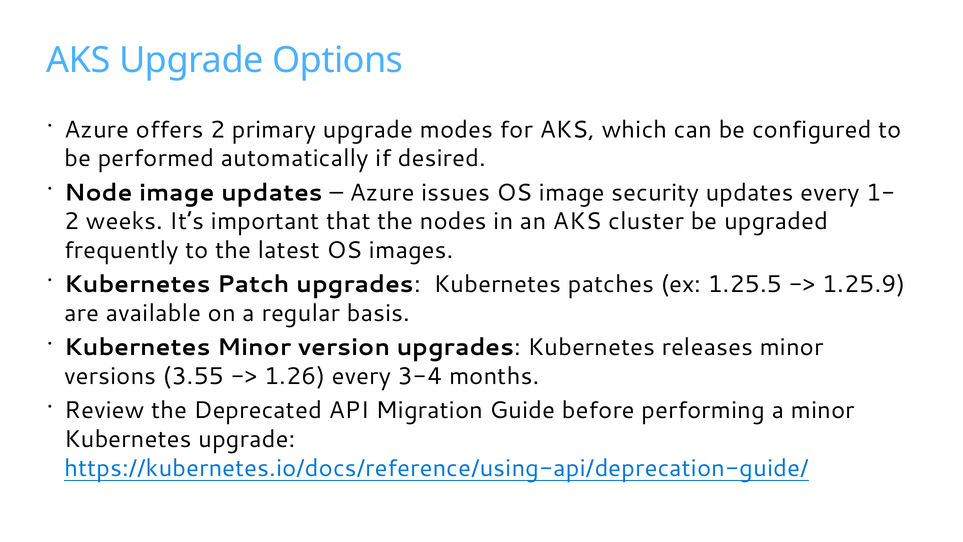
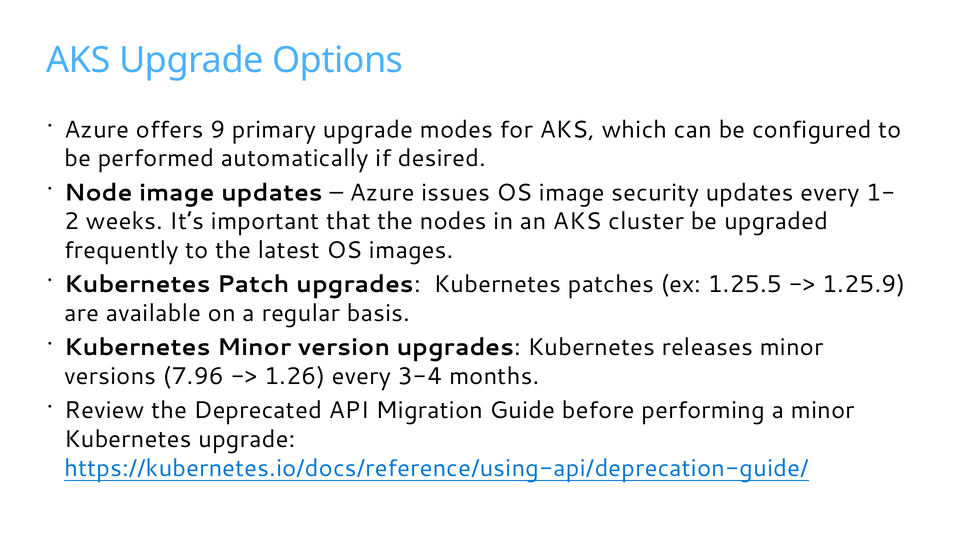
offers 2: 2 -> 9
3.55: 3.55 -> 7.96
